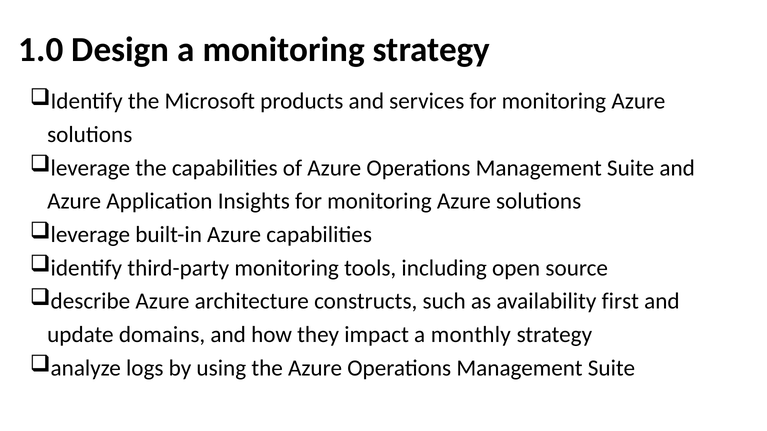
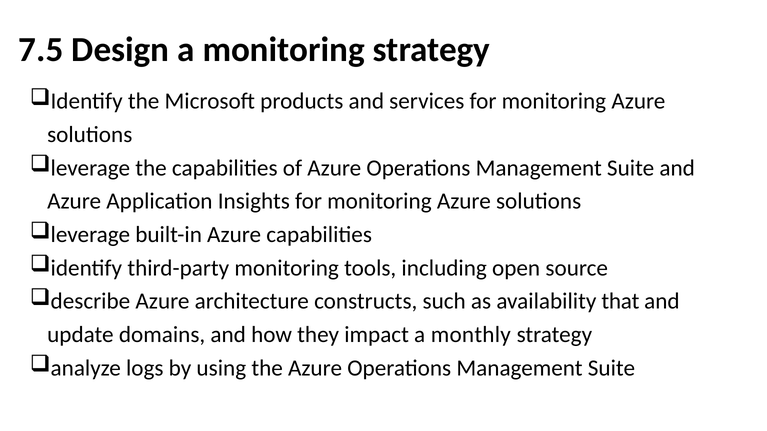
1.0: 1.0 -> 7.5
first: first -> that
